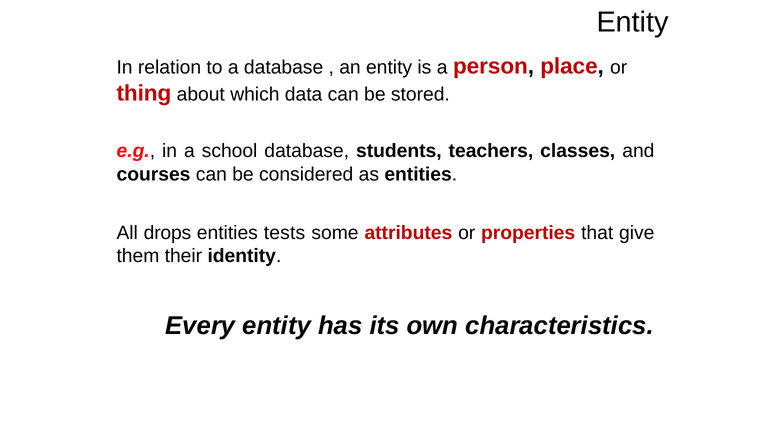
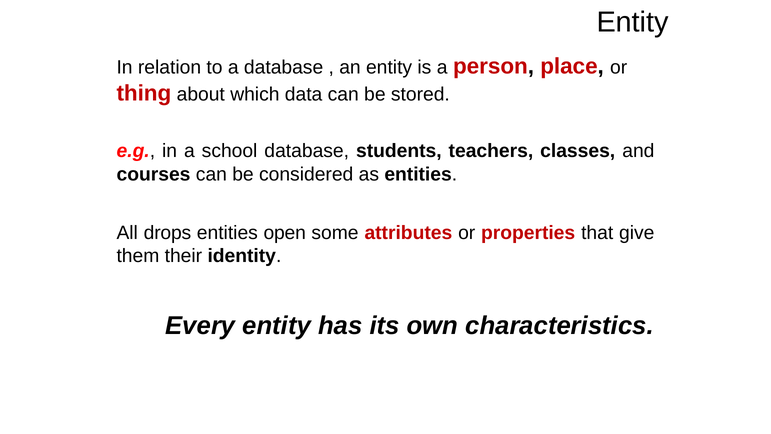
tests: tests -> open
